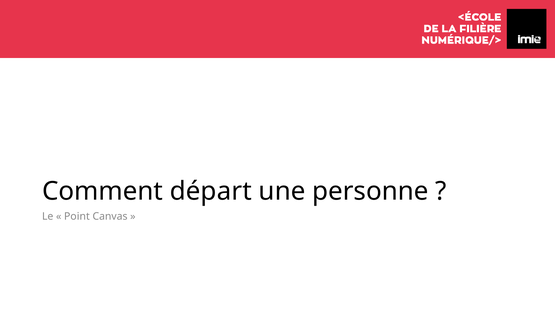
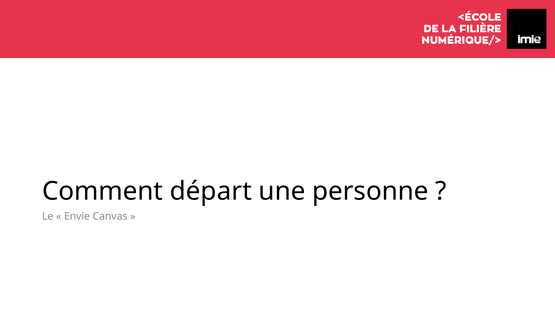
Point: Point -> Envie
